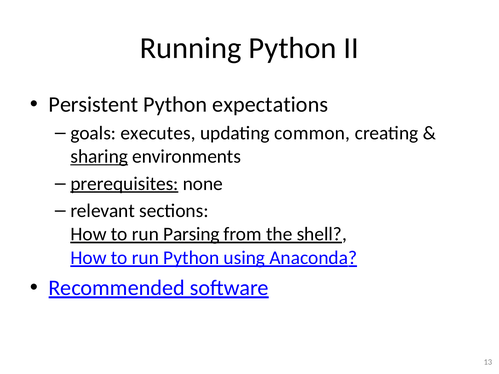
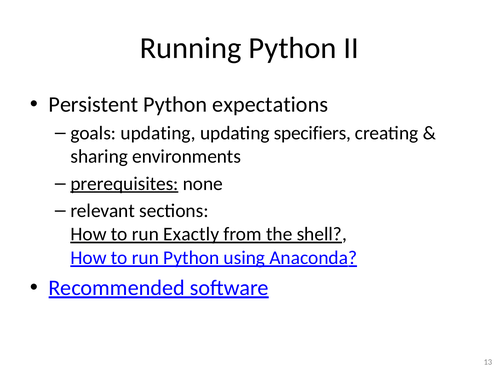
goals executes: executes -> updating
common: common -> specifiers
sharing underline: present -> none
Parsing: Parsing -> Exactly
